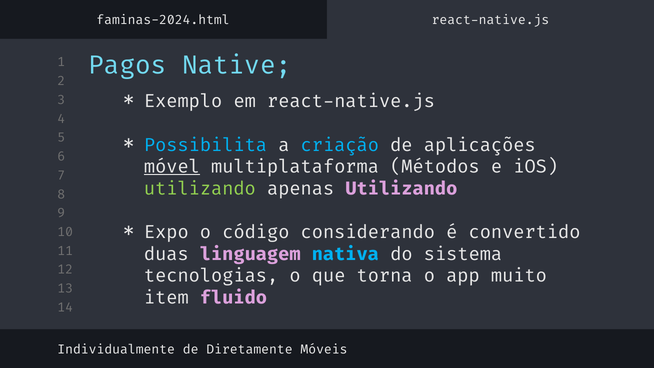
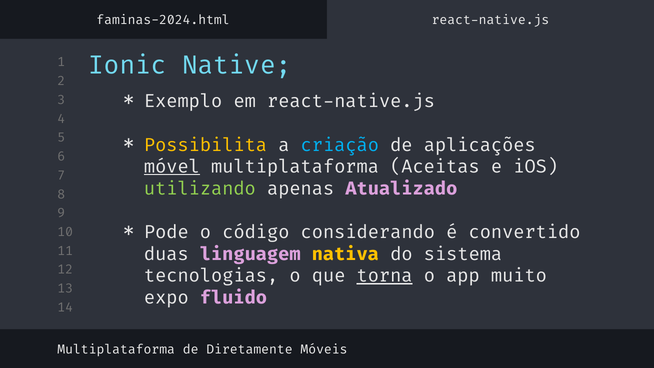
Pagos: Pagos -> Ionic
Possibilita colour: light blue -> yellow
Métodos: Métodos -> Aceitas
apenas Utilizando: Utilizando -> Atualizado
Expo: Expo -> Pode
nativa colour: light blue -> yellow
torna underline: none -> present
item: item -> expo
Individualmente at (116, 349): Individualmente -> Multiplataforma
